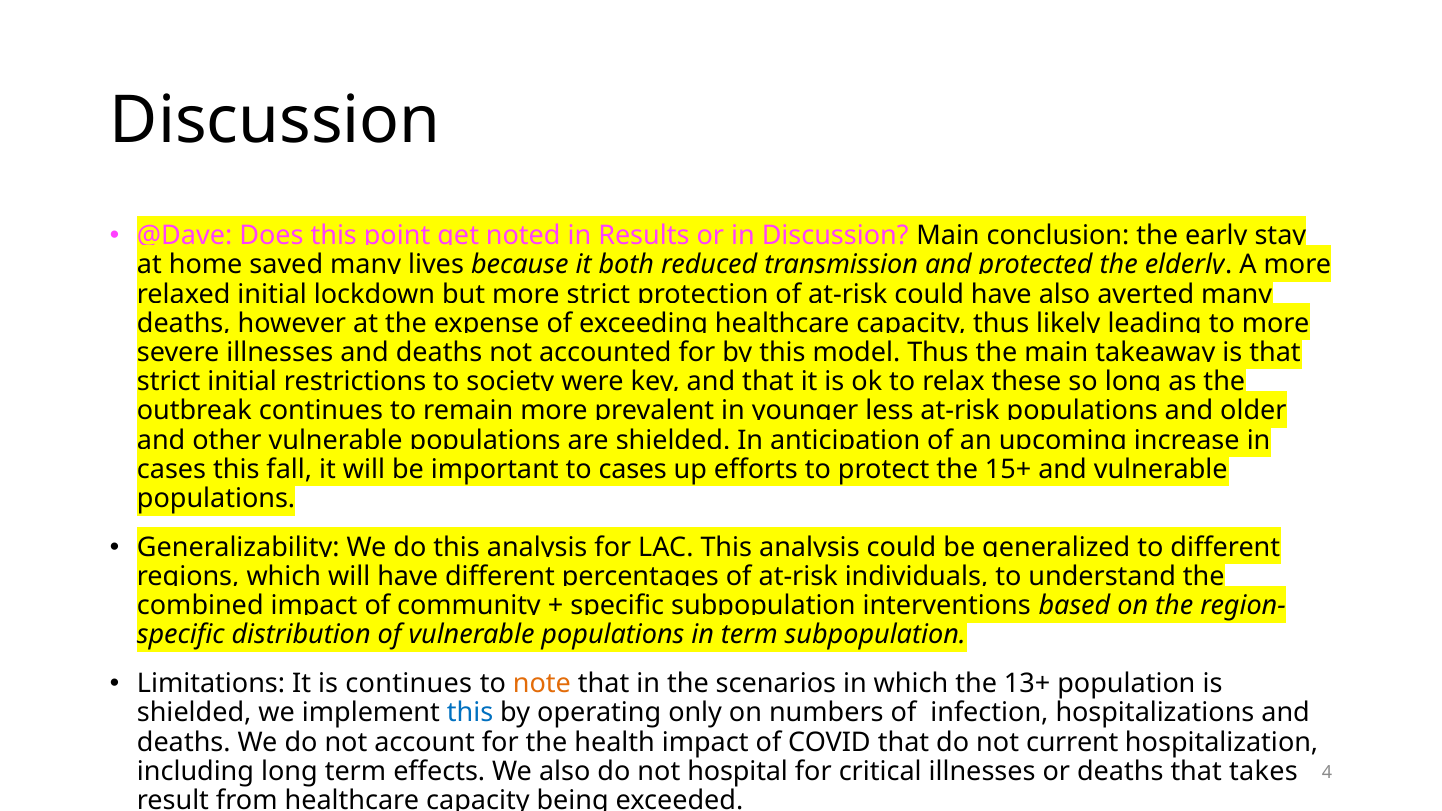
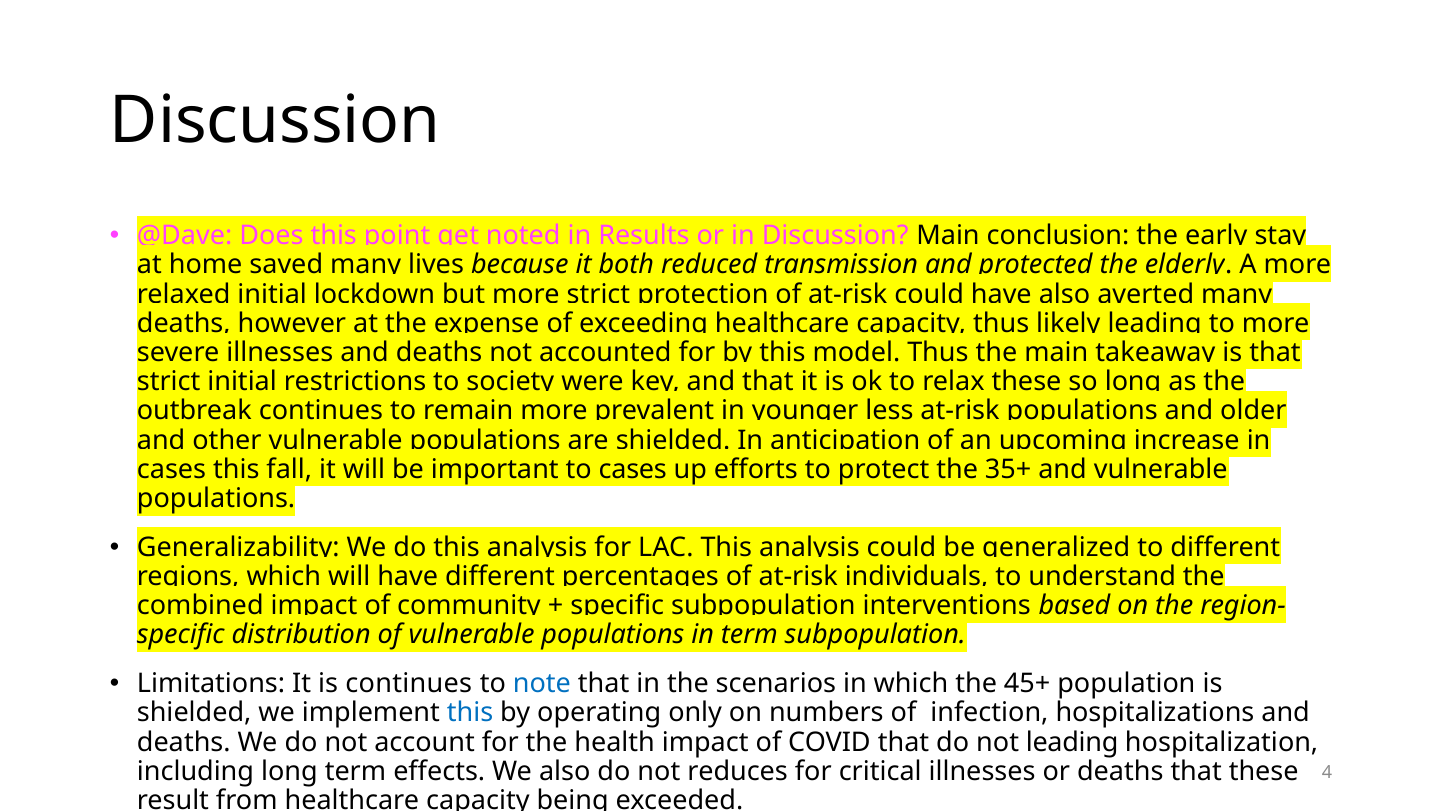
15+: 15+ -> 35+
note colour: orange -> blue
13+: 13+ -> 45+
not current: current -> leading
hospital: hospital -> reduces
that takes: takes -> these
